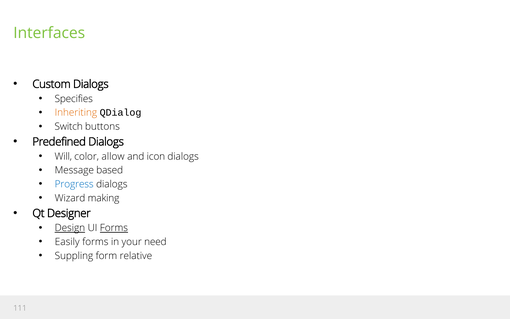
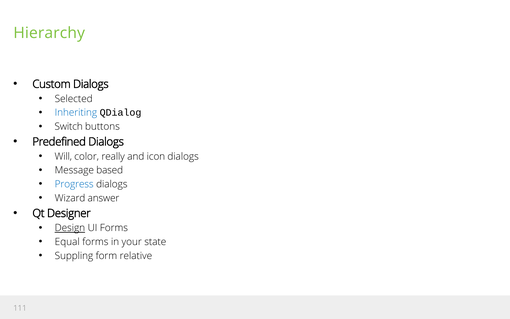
Interfaces: Interfaces -> Hierarchy
Specifies: Specifies -> Selected
Inheriting colour: orange -> blue
allow: allow -> really
making: making -> answer
Forms at (114, 228) underline: present -> none
Easily: Easily -> Equal
need: need -> state
